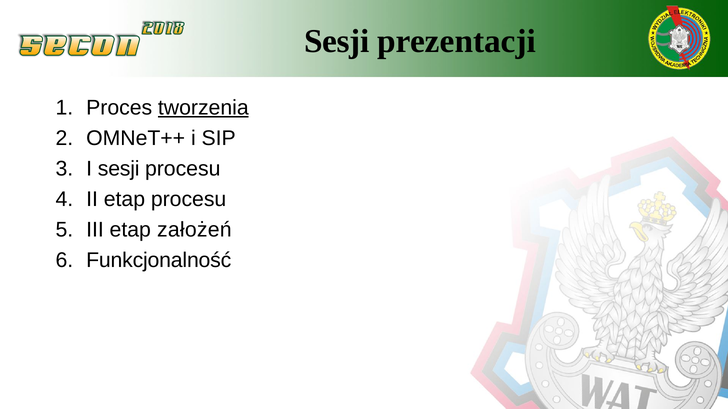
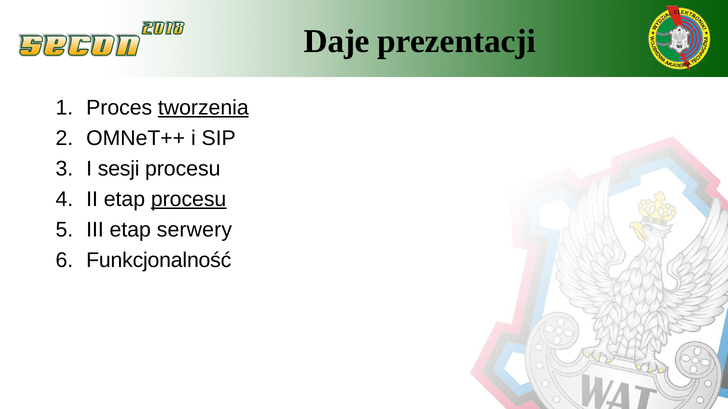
Sesji at (337, 41): Sesji -> Daje
procesu at (189, 199) underline: none -> present
założeń: założeń -> serwery
